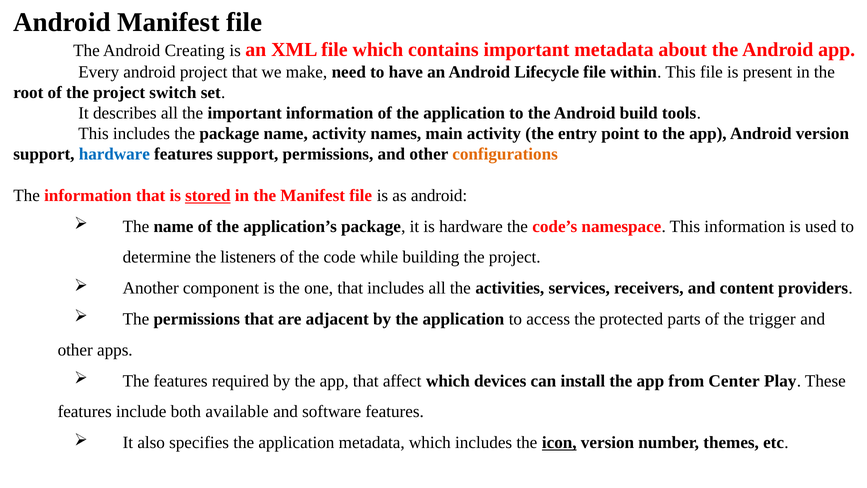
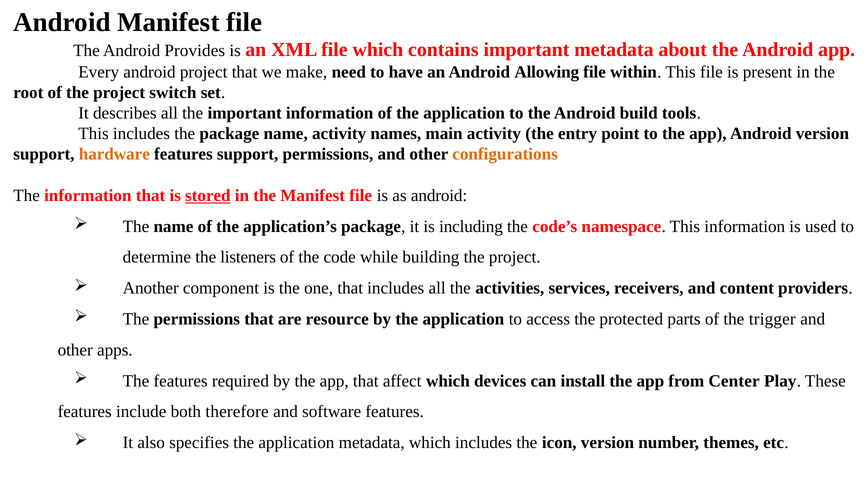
Creating: Creating -> Provides
Lifecycle: Lifecycle -> Allowing
hardware at (114, 154) colour: blue -> orange
is hardware: hardware -> including
adjacent: adjacent -> resource
available: available -> therefore
icon underline: present -> none
